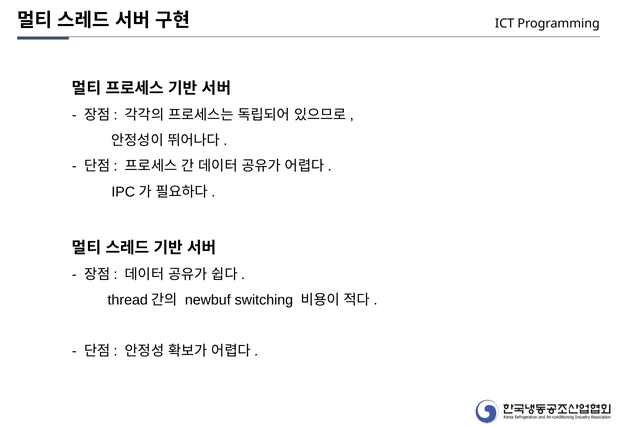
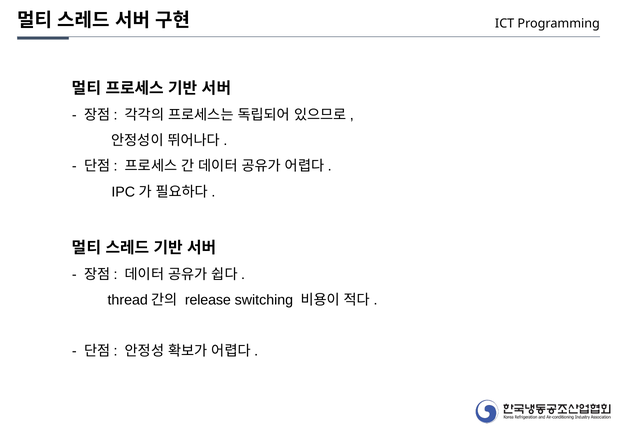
newbuf: newbuf -> release
